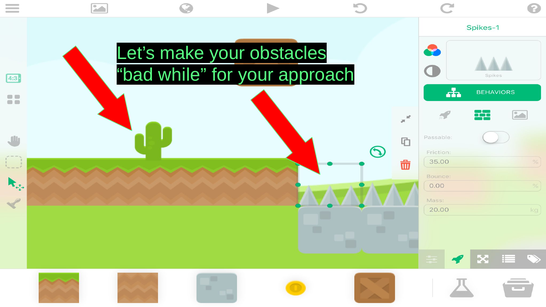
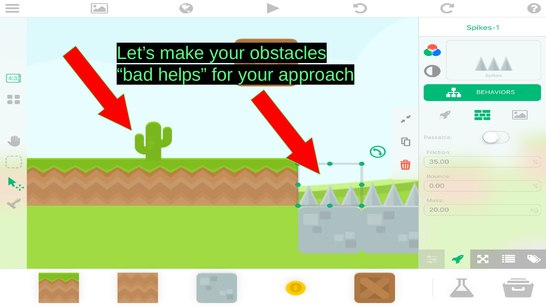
while: while -> helps
